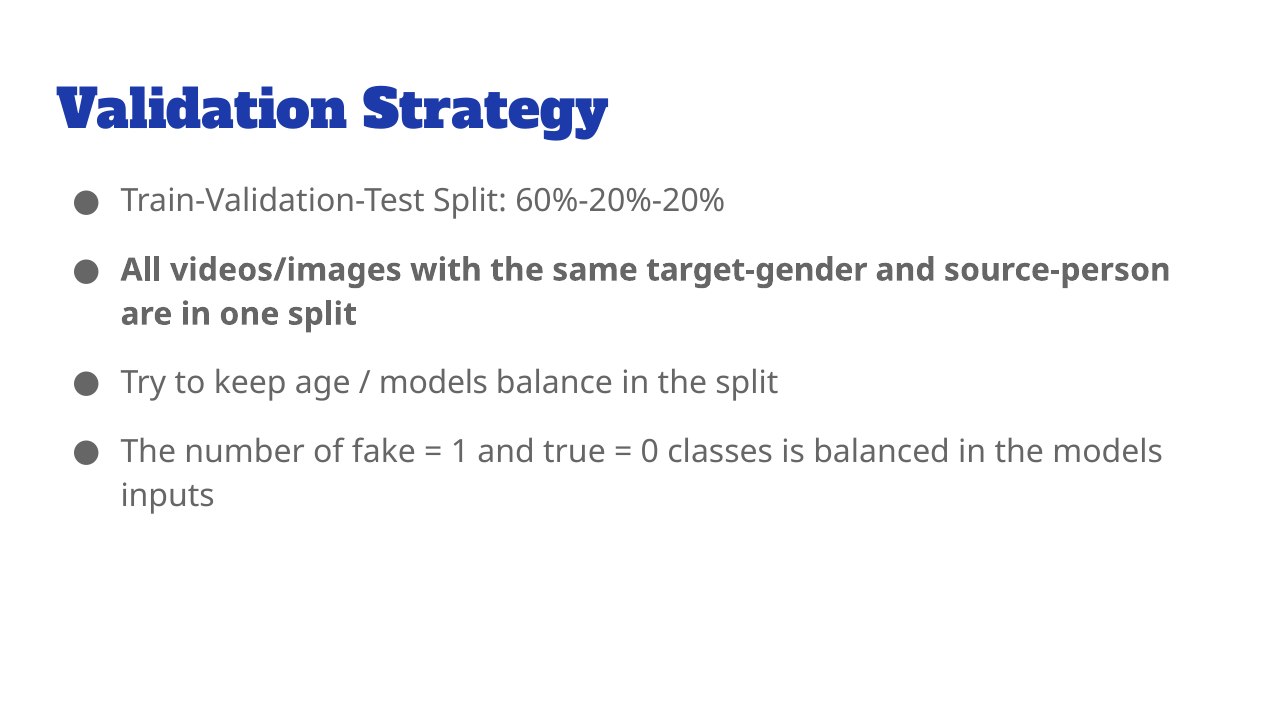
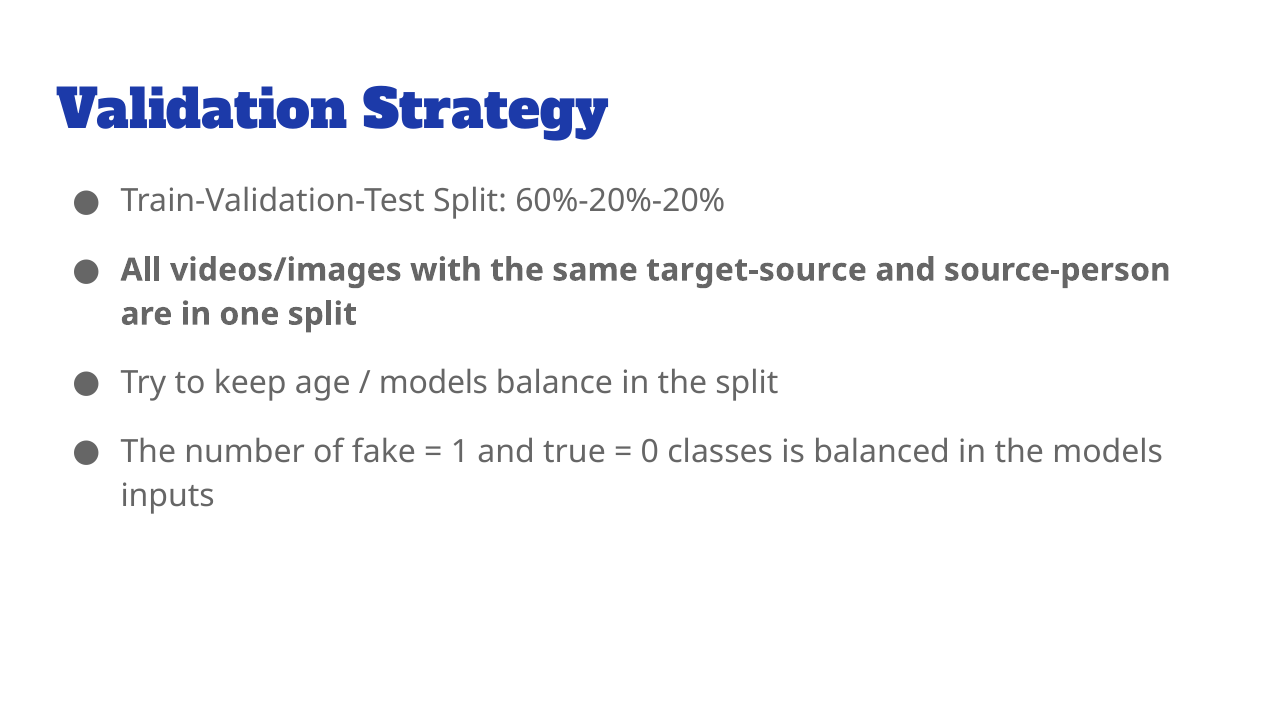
target-gender: target-gender -> target-source
